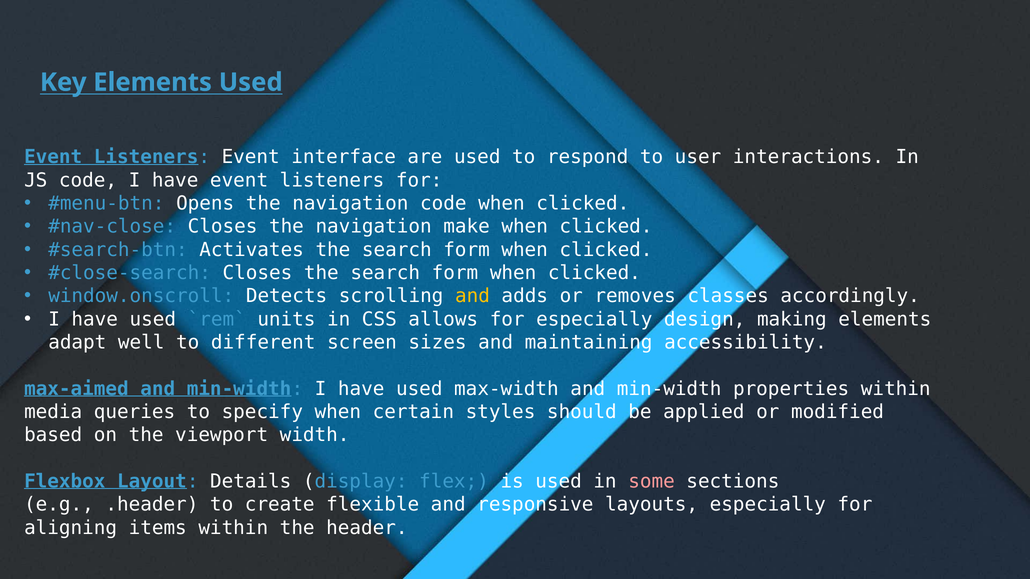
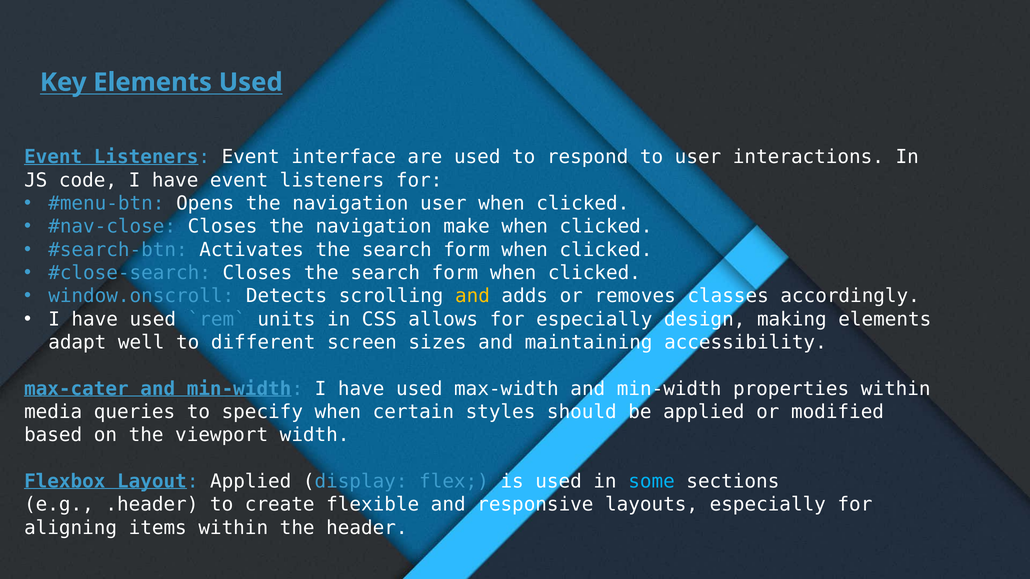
navigation code: code -> user
max-aimed: max-aimed -> max-cater
Layout Details: Details -> Applied
some colour: pink -> light blue
